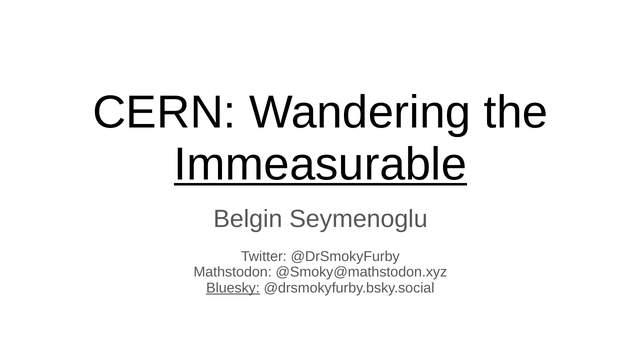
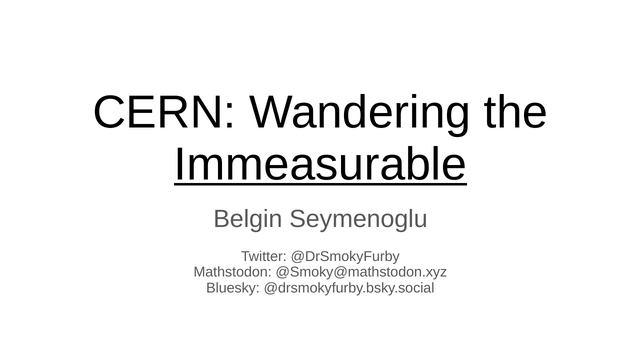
Bluesky underline: present -> none
